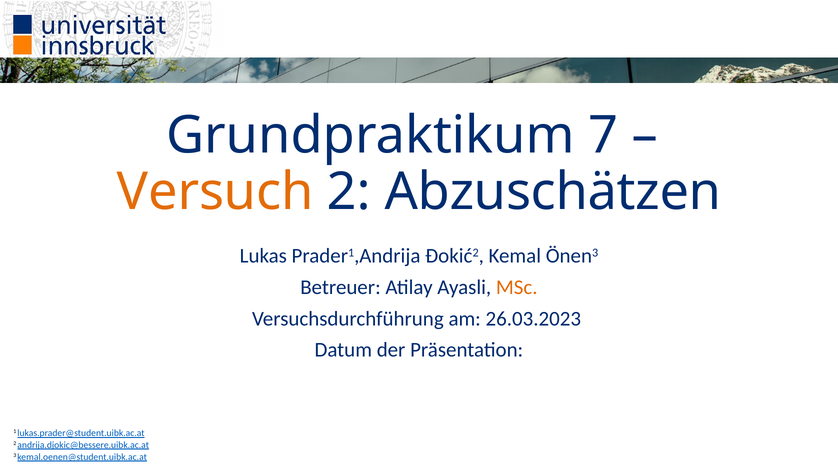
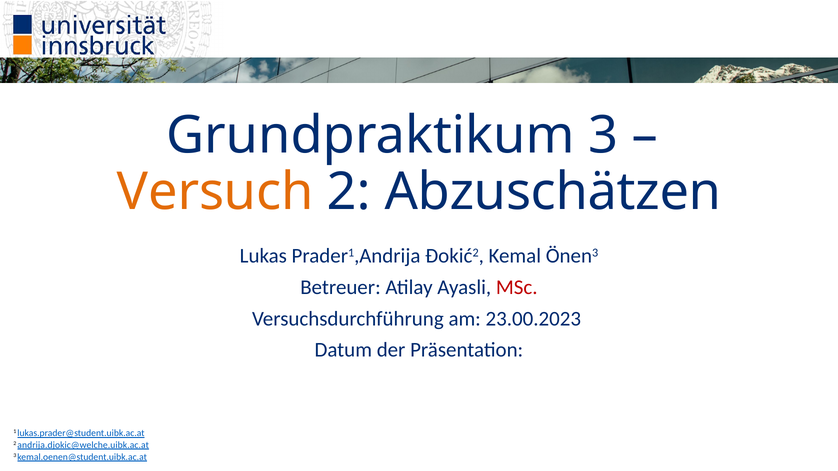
Grundpraktikum 7: 7 -> 3
MSc colour: orange -> red
26.03.2023: 26.03.2023 -> 23.00.2023
andrija.djokic@bessere.uibk.ac.at: andrija.djokic@bessere.uibk.ac.at -> andrija.djokic@welche.uibk.ac.at
